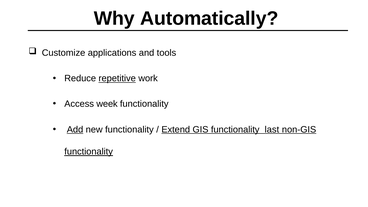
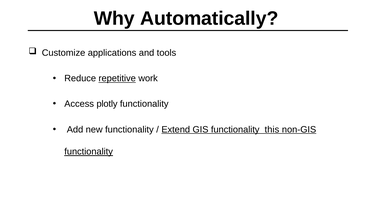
week: week -> plotly
Add underline: present -> none
last: last -> this
